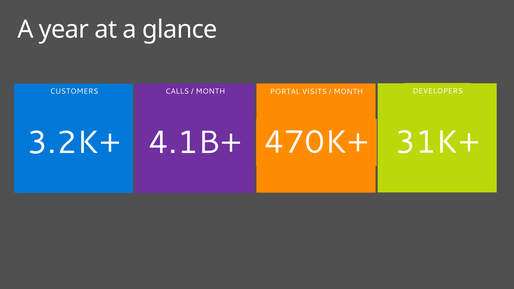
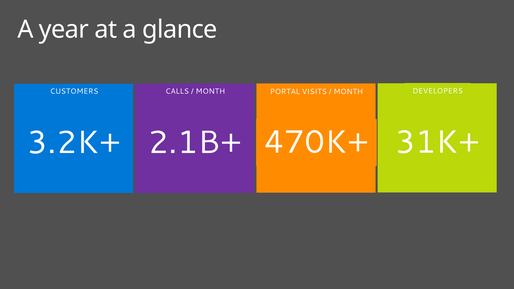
4.1B+: 4.1B+ -> 2.1B+
